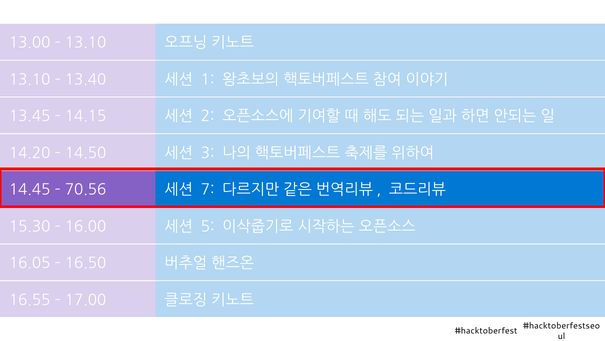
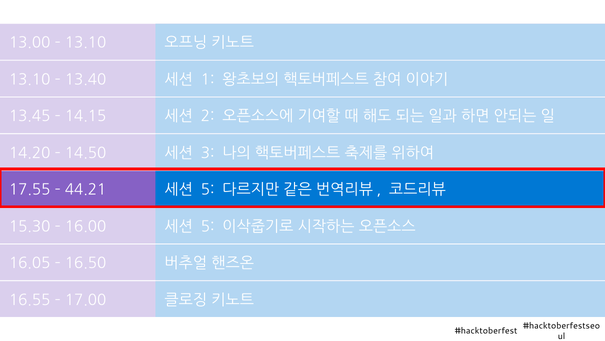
14.45: 14.45 -> 17.55
70.56: 70.56 -> 44.21
7 at (208, 190): 7 -> 5
